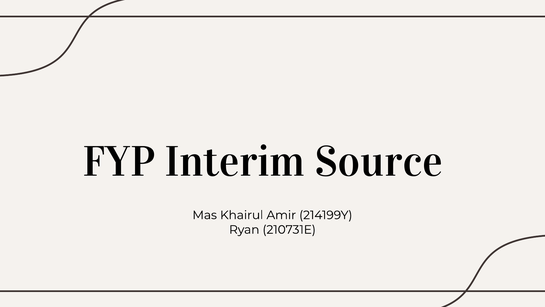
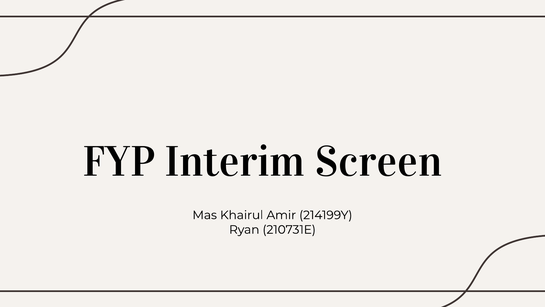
Source: Source -> Screen
